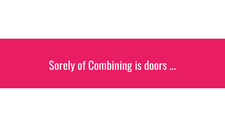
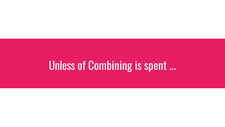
Sorely: Sorely -> Unless
doors: doors -> spent
